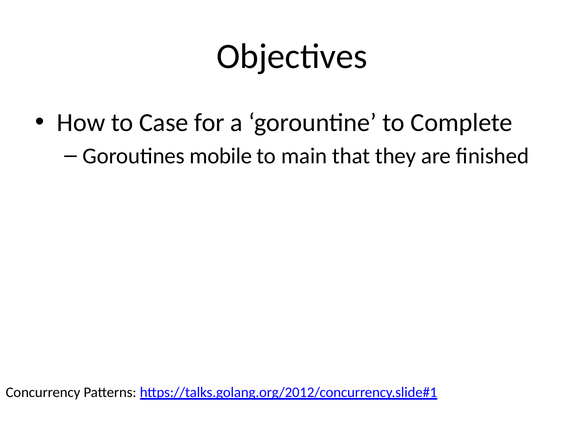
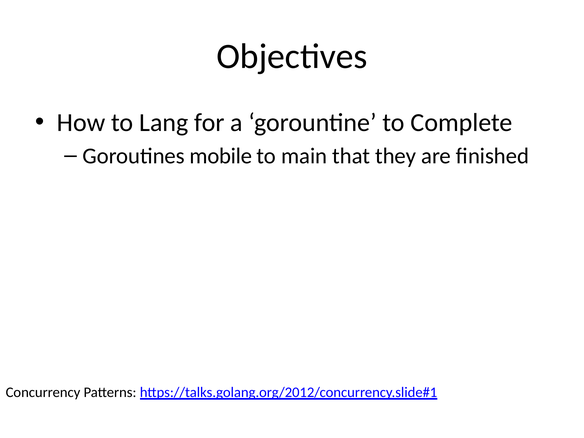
Case: Case -> Lang
